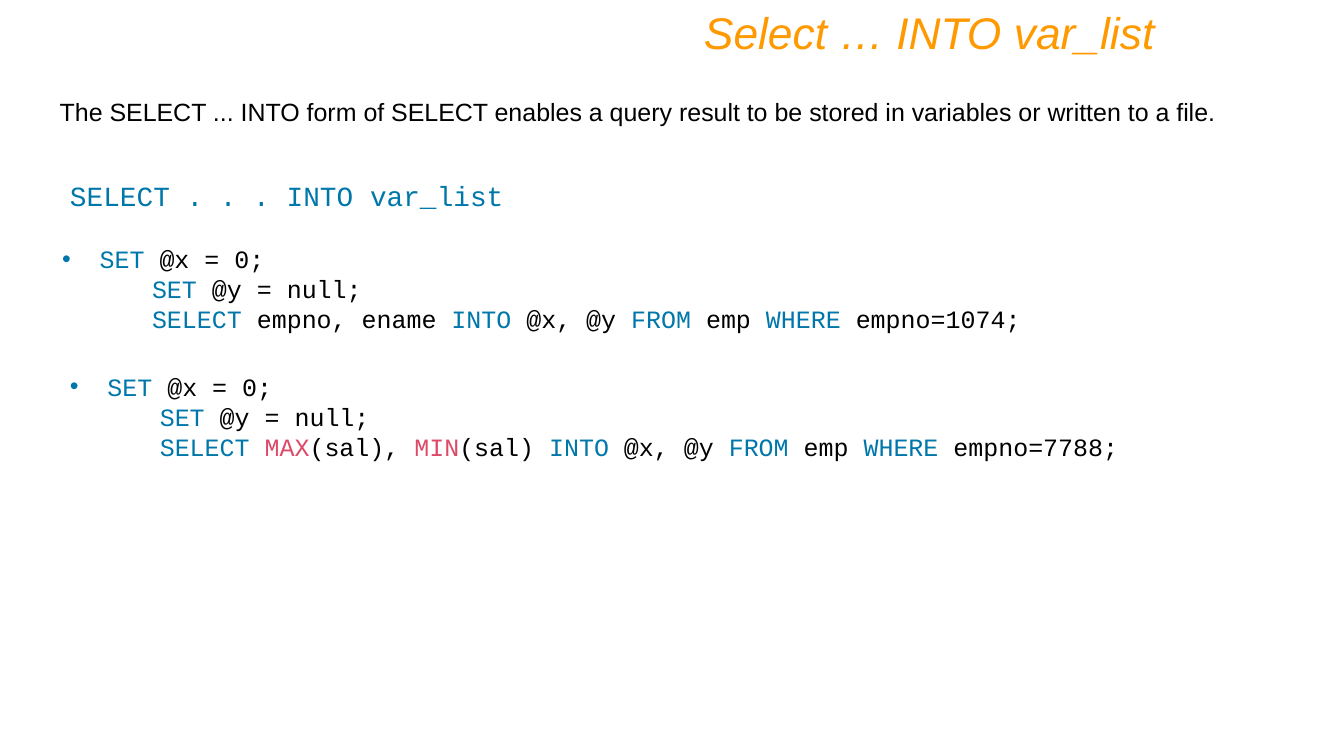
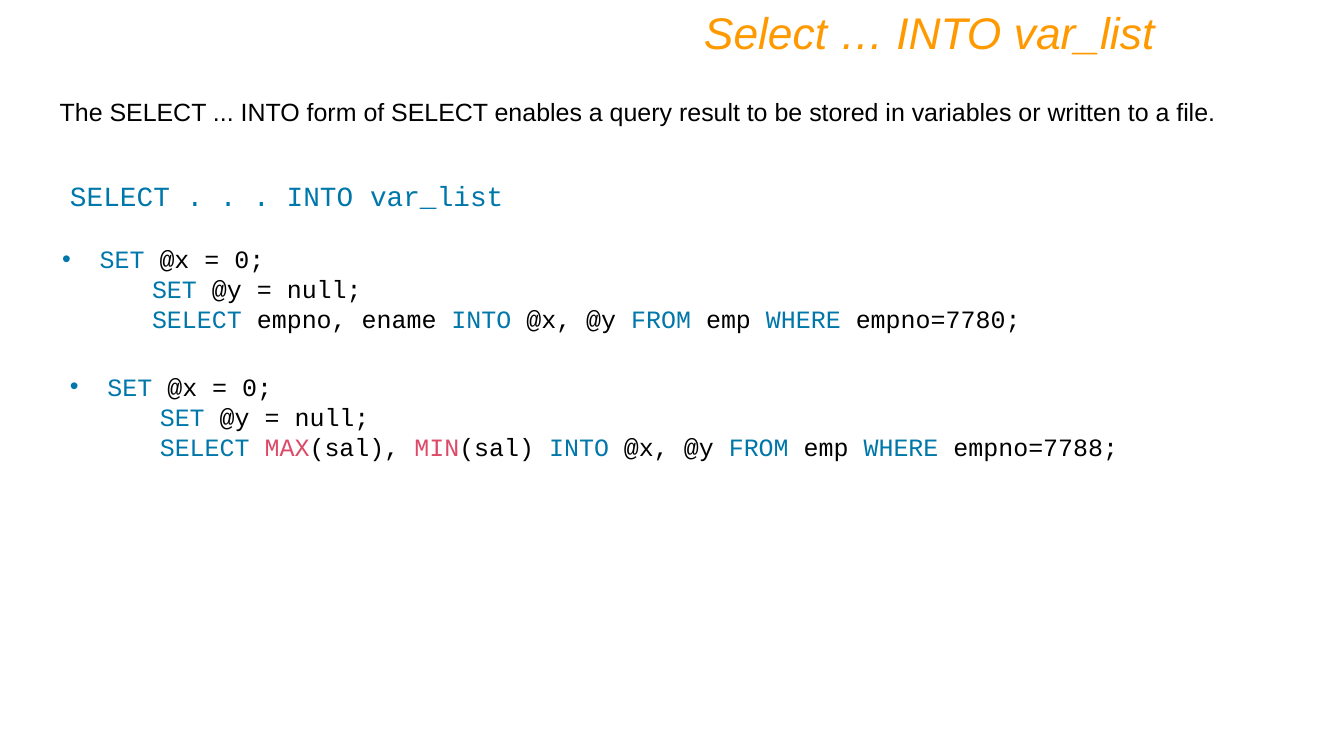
empno=1074: empno=1074 -> empno=7780
